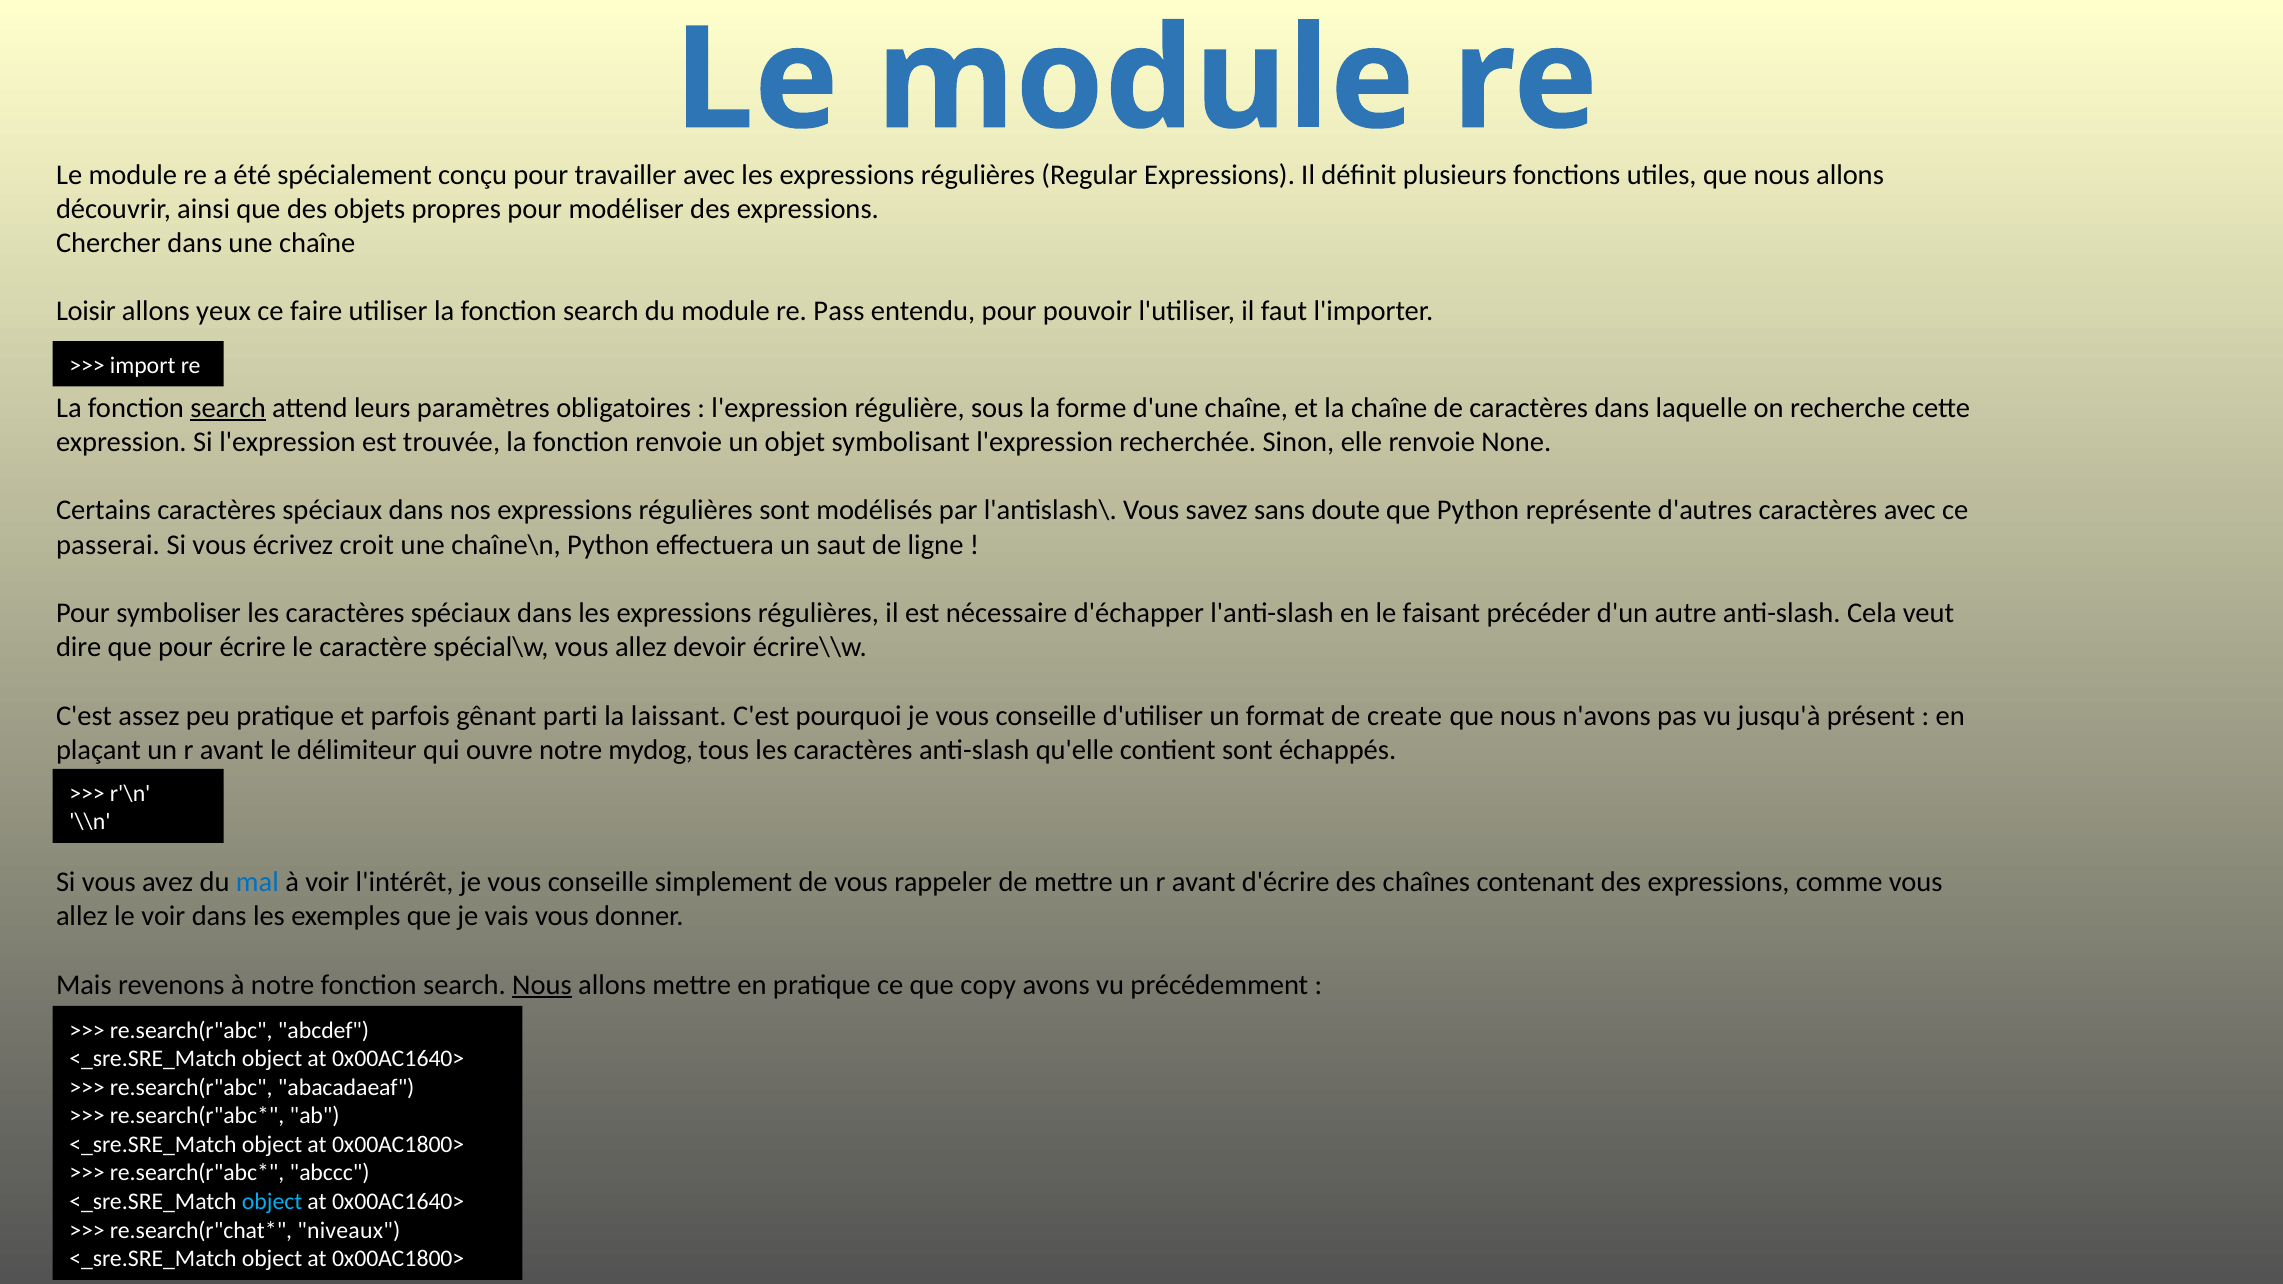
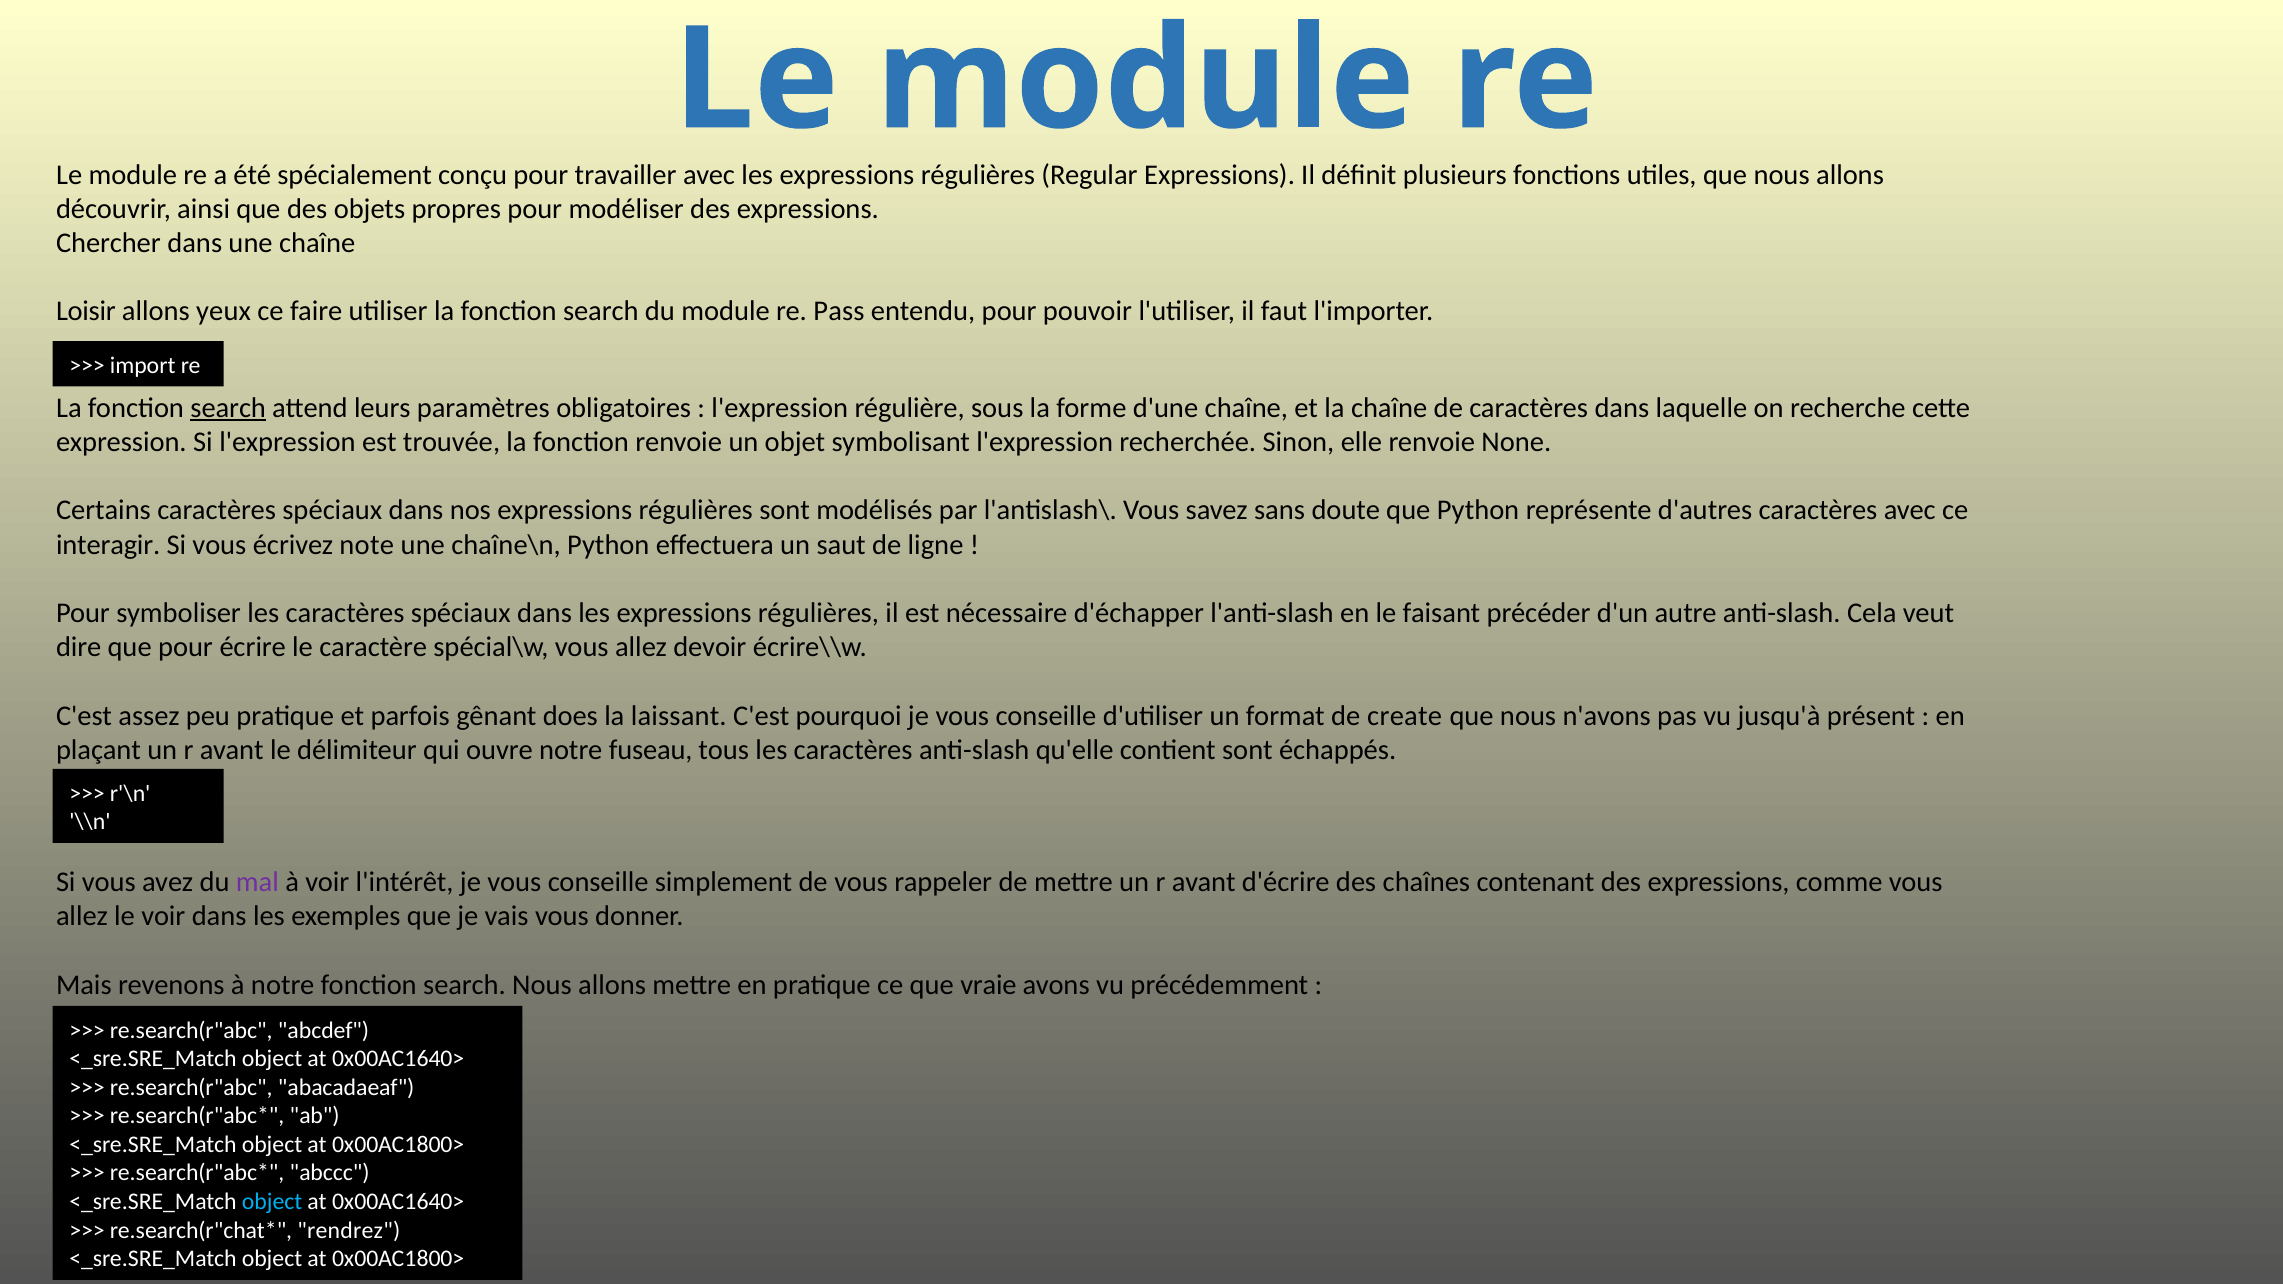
passerai: passerai -> interagir
croit: croit -> note
parti: parti -> does
mydog: mydog -> fuseau
mal colour: blue -> purple
Nous at (542, 985) underline: present -> none
copy: copy -> vraie
niveaux: niveaux -> rendrez
